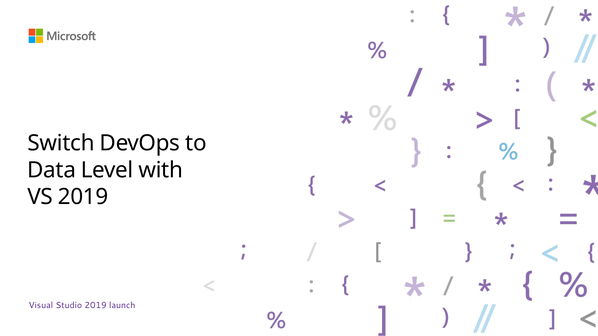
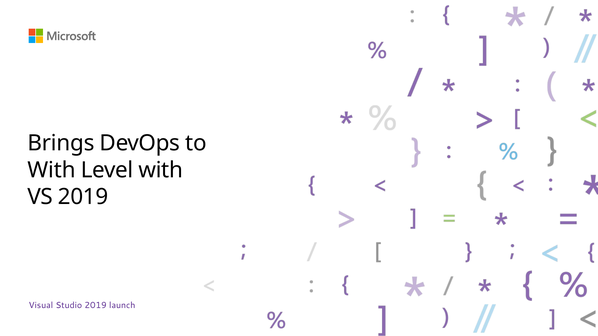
Switch: Switch -> Brings
Data at (52, 170): Data -> With
